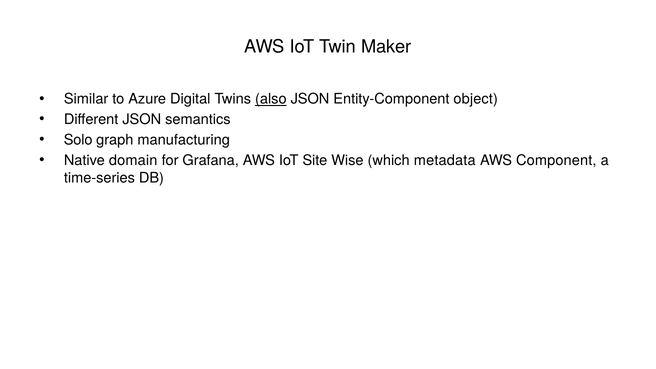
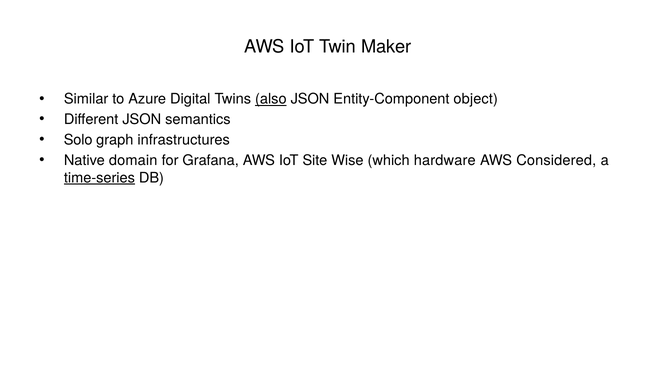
manufacturing: manufacturing -> infrastructures
metadata: metadata -> hardware
Component: Component -> Considered
time-series underline: none -> present
